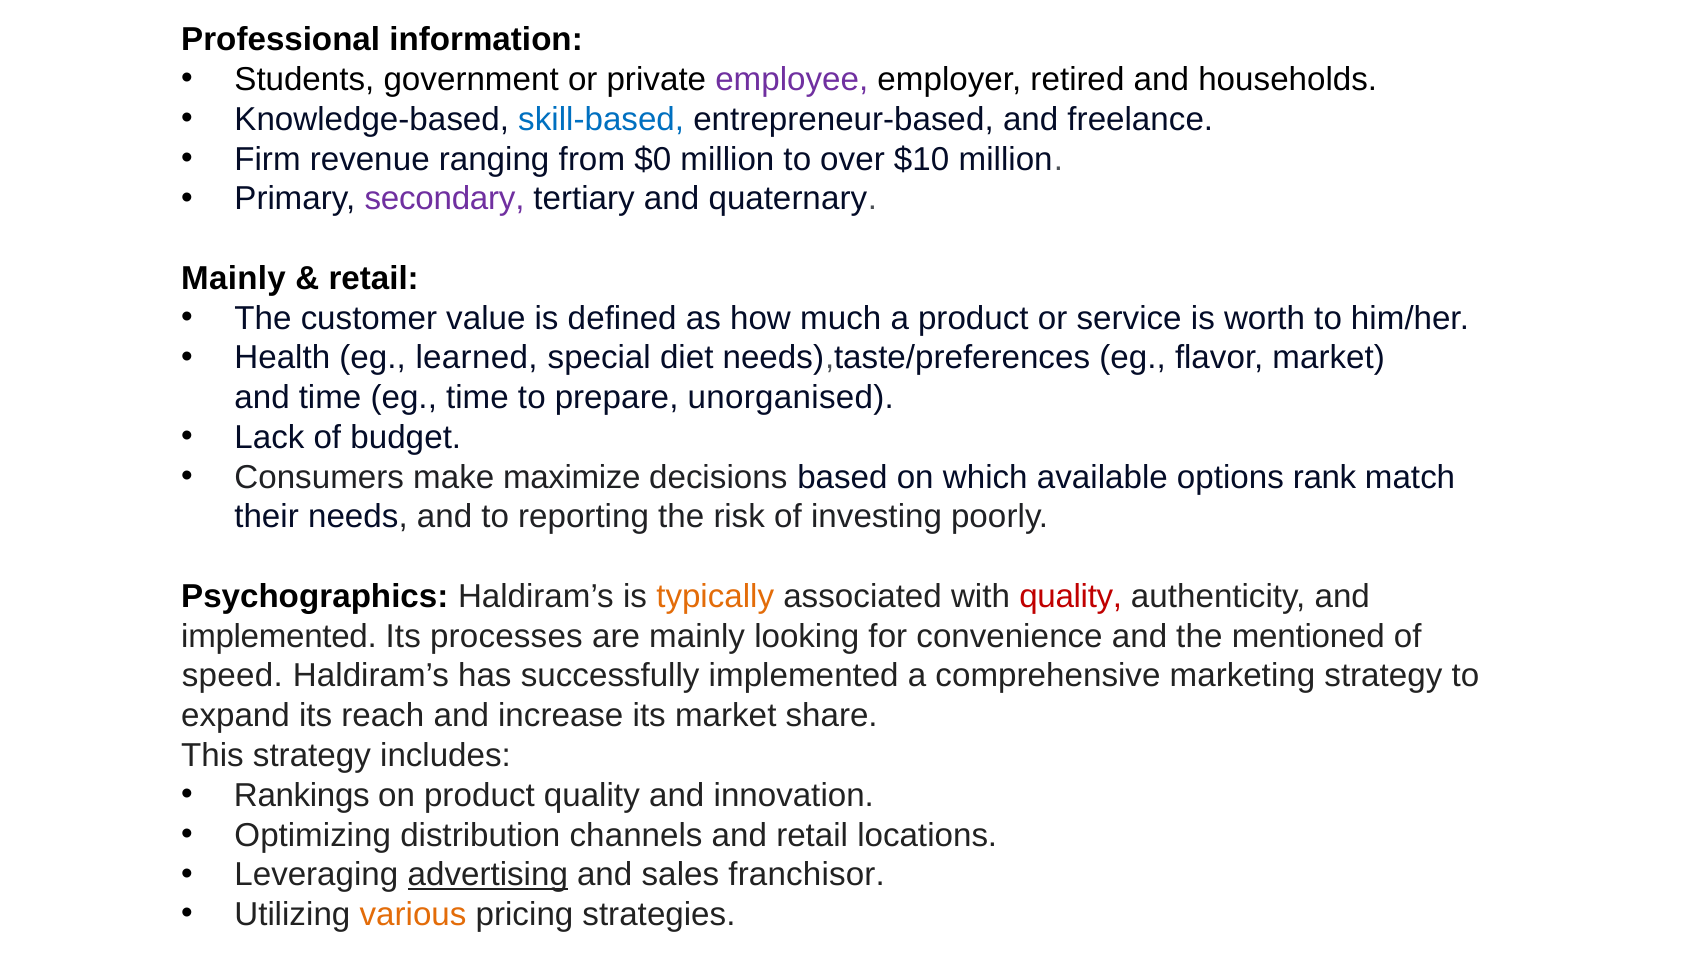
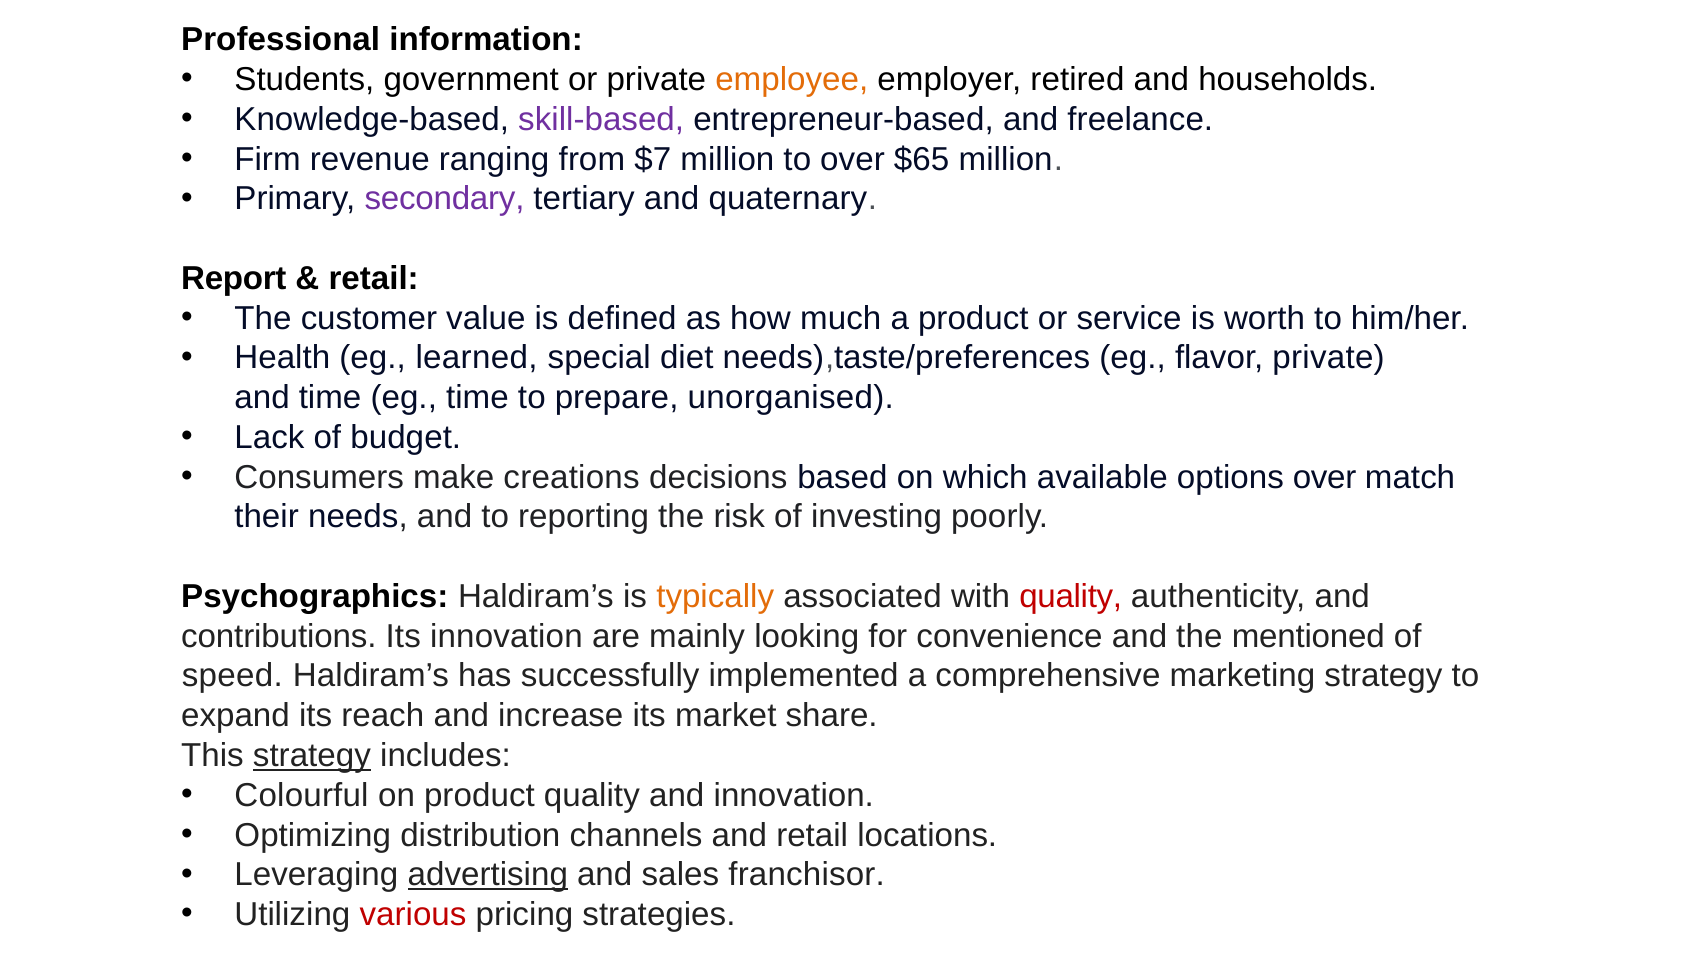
employee colour: purple -> orange
skill-based colour: blue -> purple
$0: $0 -> $7
$10: $10 -> $65
Mainly at (234, 278): Mainly -> Report
flavor market: market -> private
maximize: maximize -> creations
options rank: rank -> over
implemented at (279, 636): implemented -> contributions
Its processes: processes -> innovation
strategy at (312, 756) underline: none -> present
Rankings: Rankings -> Colourful
various colour: orange -> red
